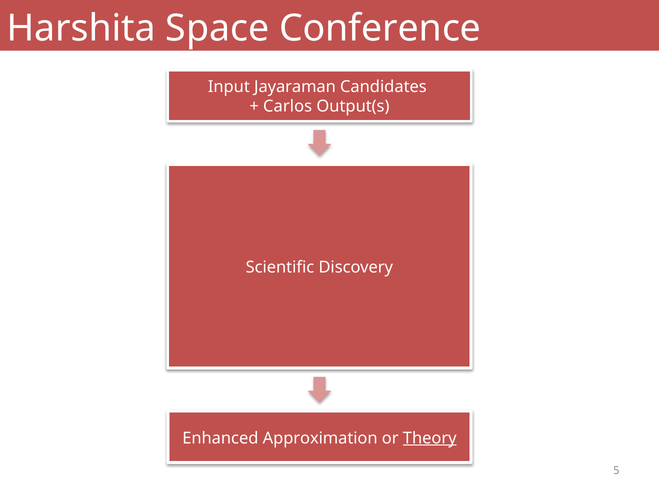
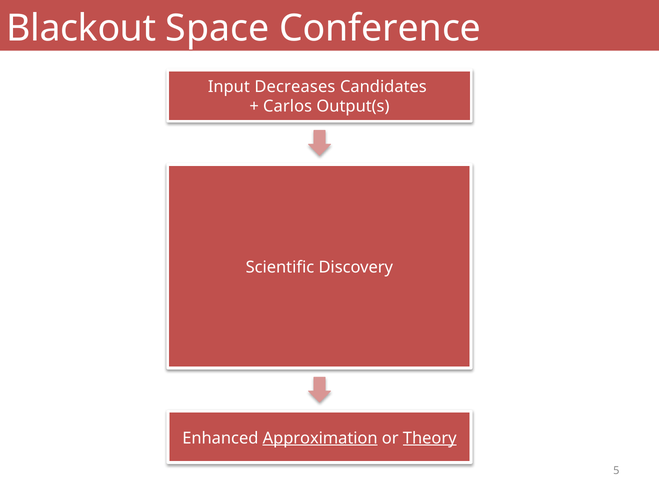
Harshita: Harshita -> Blackout
Jayaraman: Jayaraman -> Decreases
Approximation underline: none -> present
